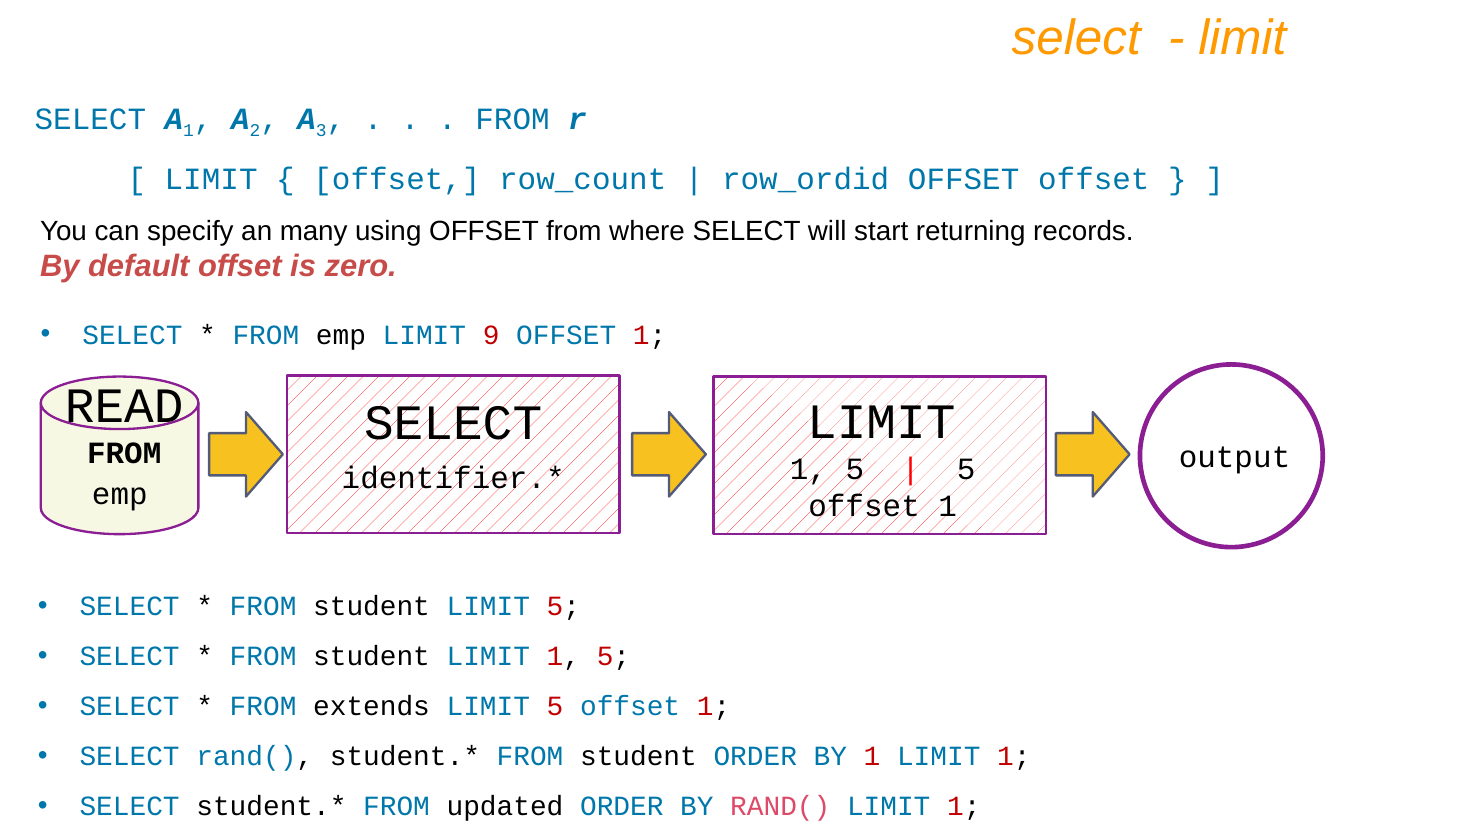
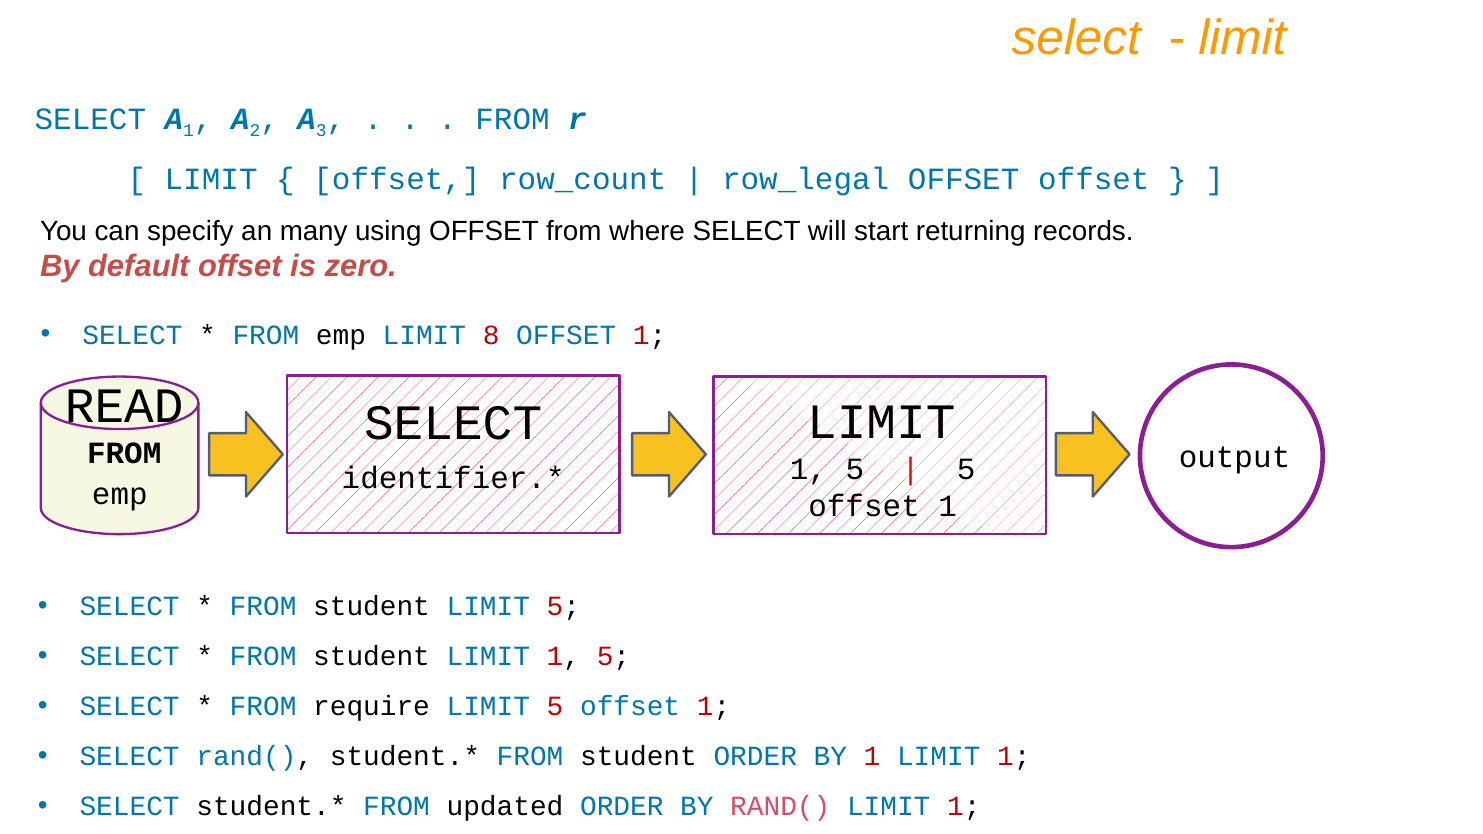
row_ordid: row_ordid -> row_legal
9: 9 -> 8
extends: extends -> require
